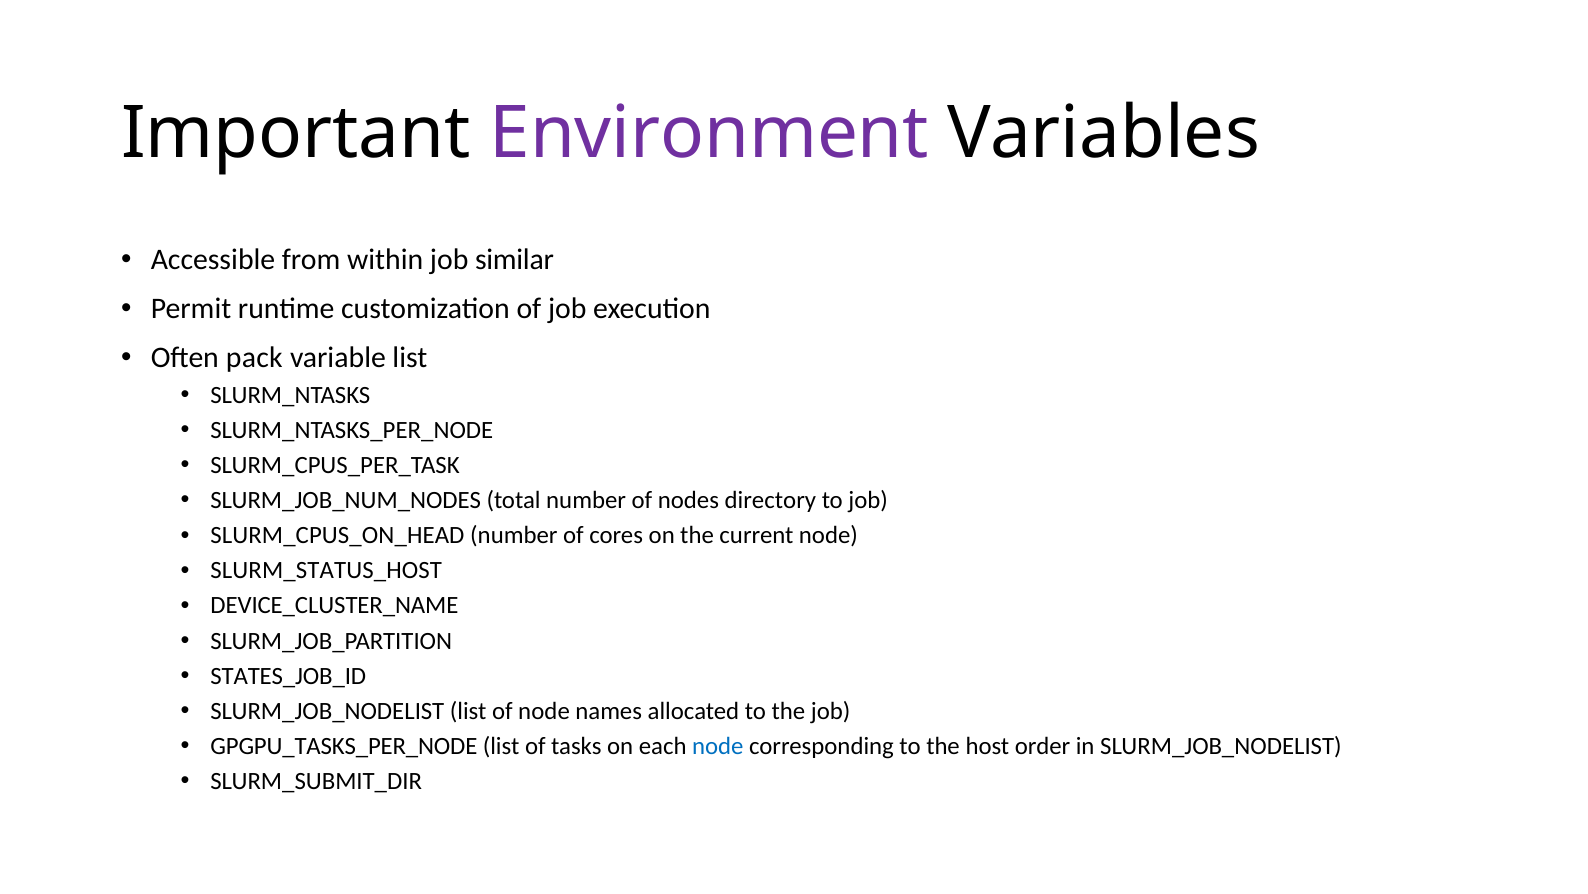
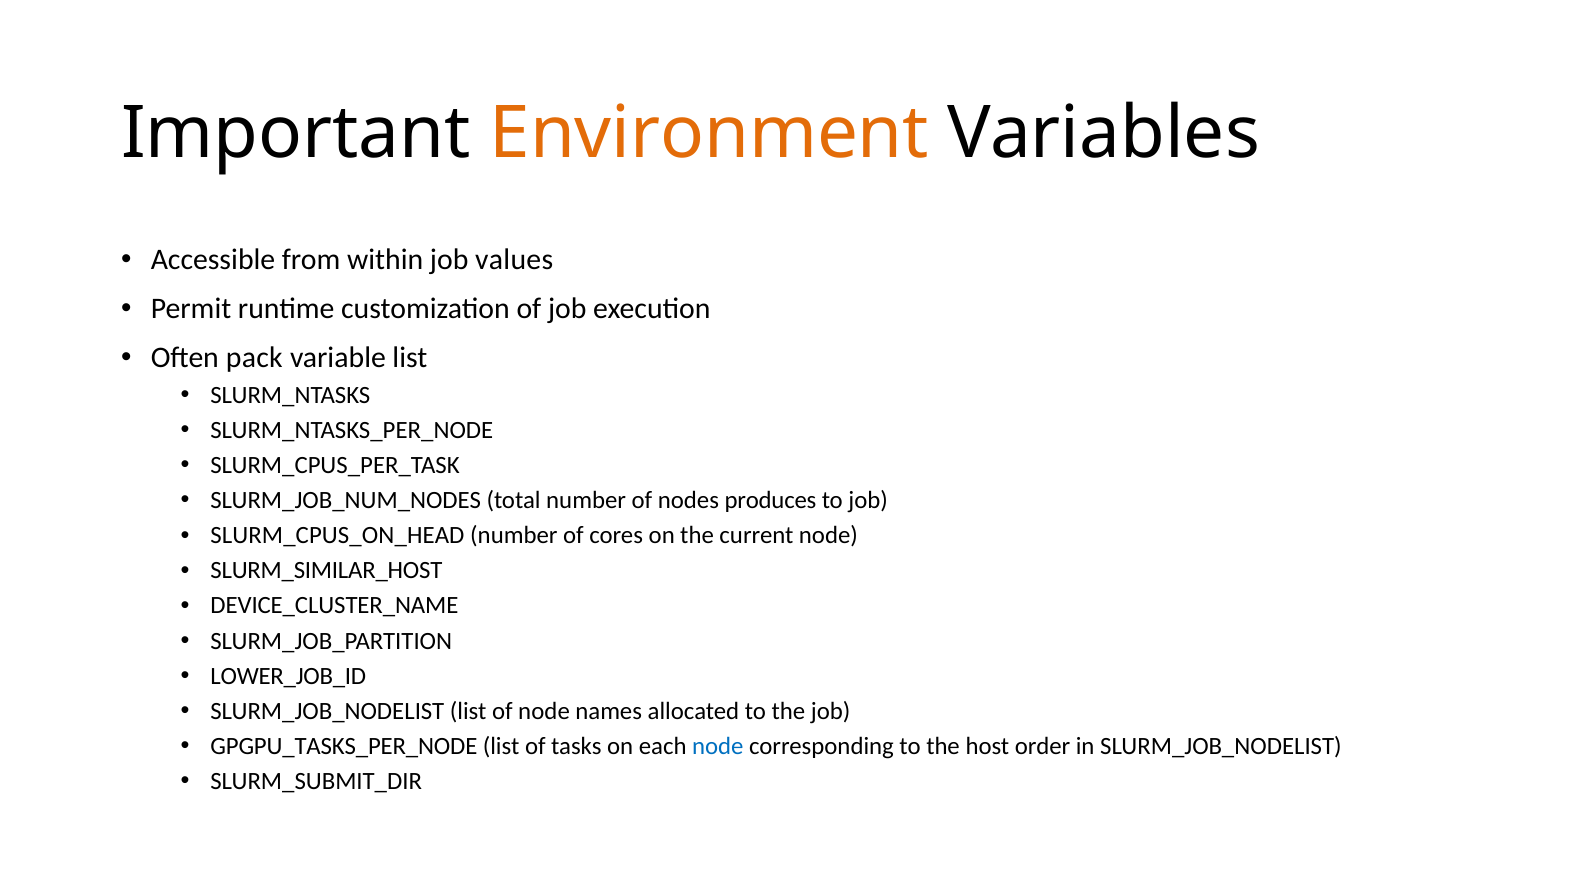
Environment colour: purple -> orange
similar: similar -> values
directory: directory -> produces
SLURM_STATUS_HOST: SLURM_STATUS_HOST -> SLURM_SIMILAR_HOST
STATES_JOB_ID: STATES_JOB_ID -> LOWER_JOB_ID
